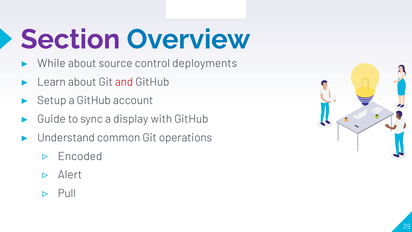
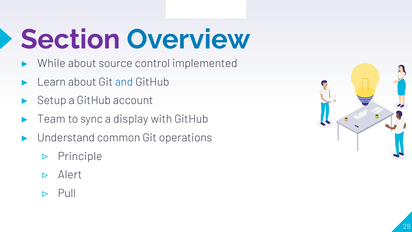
deployments: deployments -> implemented
and colour: red -> blue
Guide: Guide -> Team
Encoded: Encoded -> Principle
